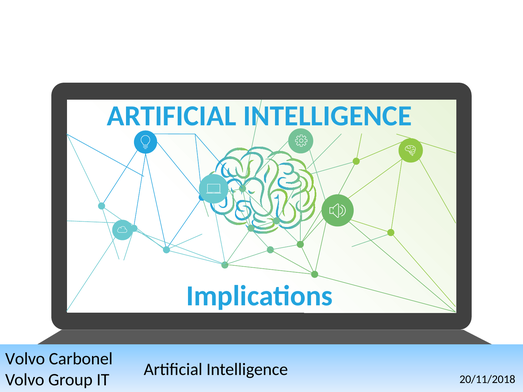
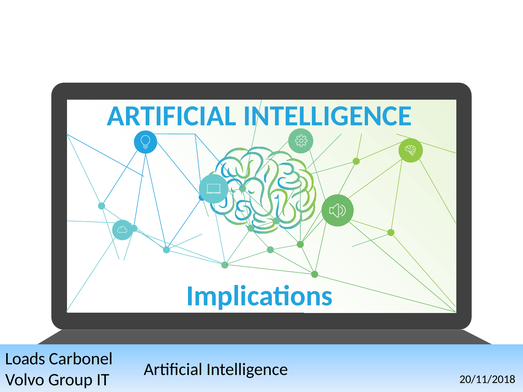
Volvo at (25, 359): Volvo -> Loads
